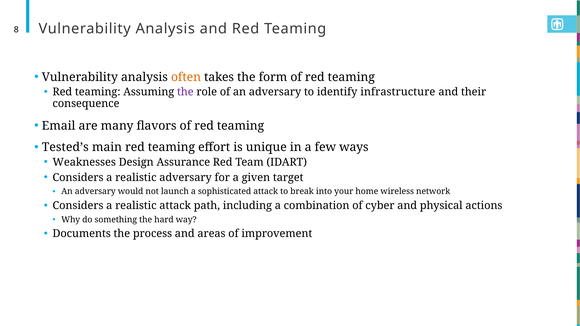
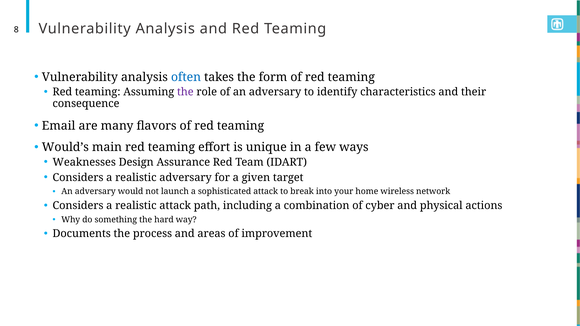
often colour: orange -> blue
infrastructure: infrastructure -> characteristics
Tested’s: Tested’s -> Would’s
